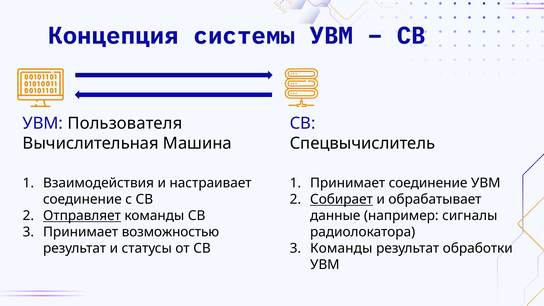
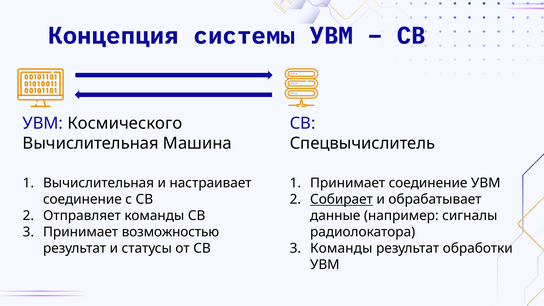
Пользователя: Пользователя -> Космического
Взаимодействия at (99, 183): Взаимодействия -> Вычислительная
Отправляет underline: present -> none
